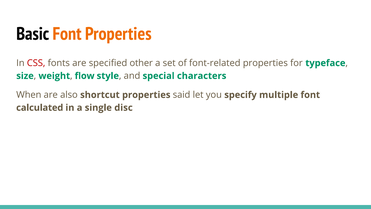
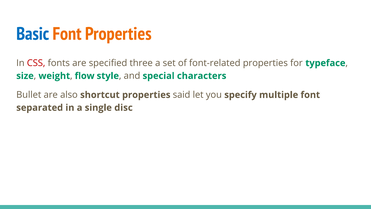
Basic colour: black -> blue
other: other -> three
When: When -> Bullet
calculated: calculated -> separated
